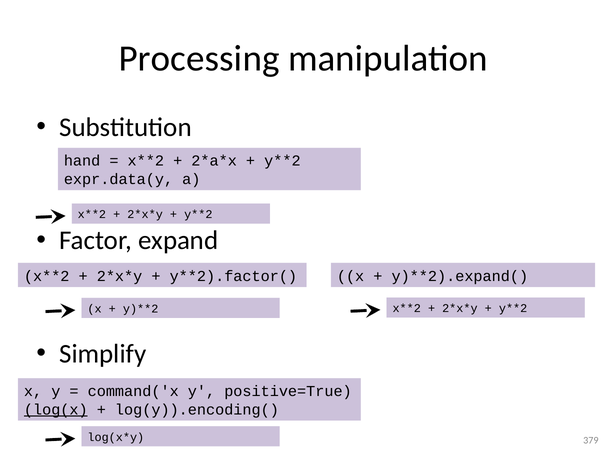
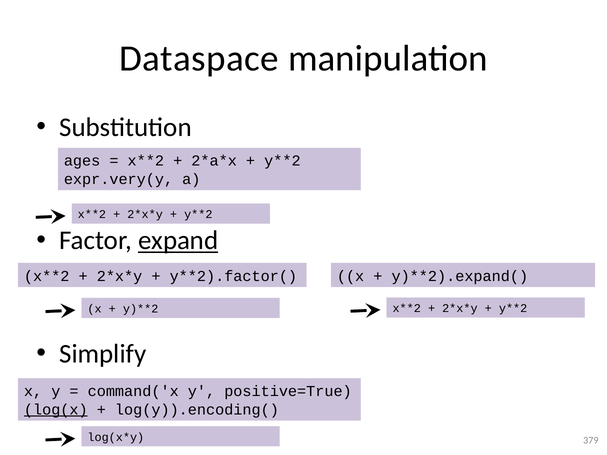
Processing: Processing -> Dataspace
hand: hand -> ages
expr.data(y: expr.data(y -> expr.very(y
expand underline: none -> present
